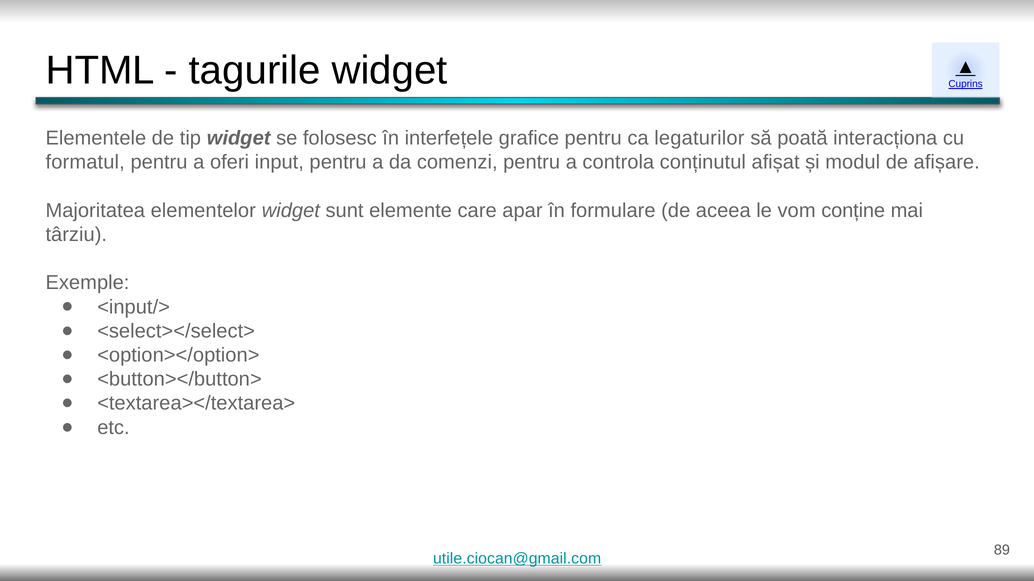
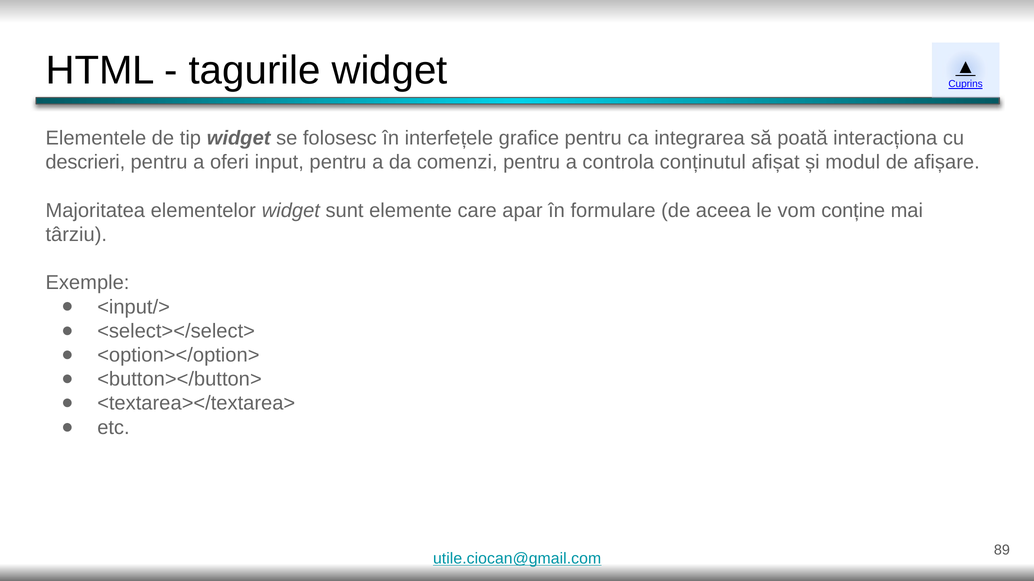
legaturilor: legaturilor -> integrarea
formatul: formatul -> descrieri
